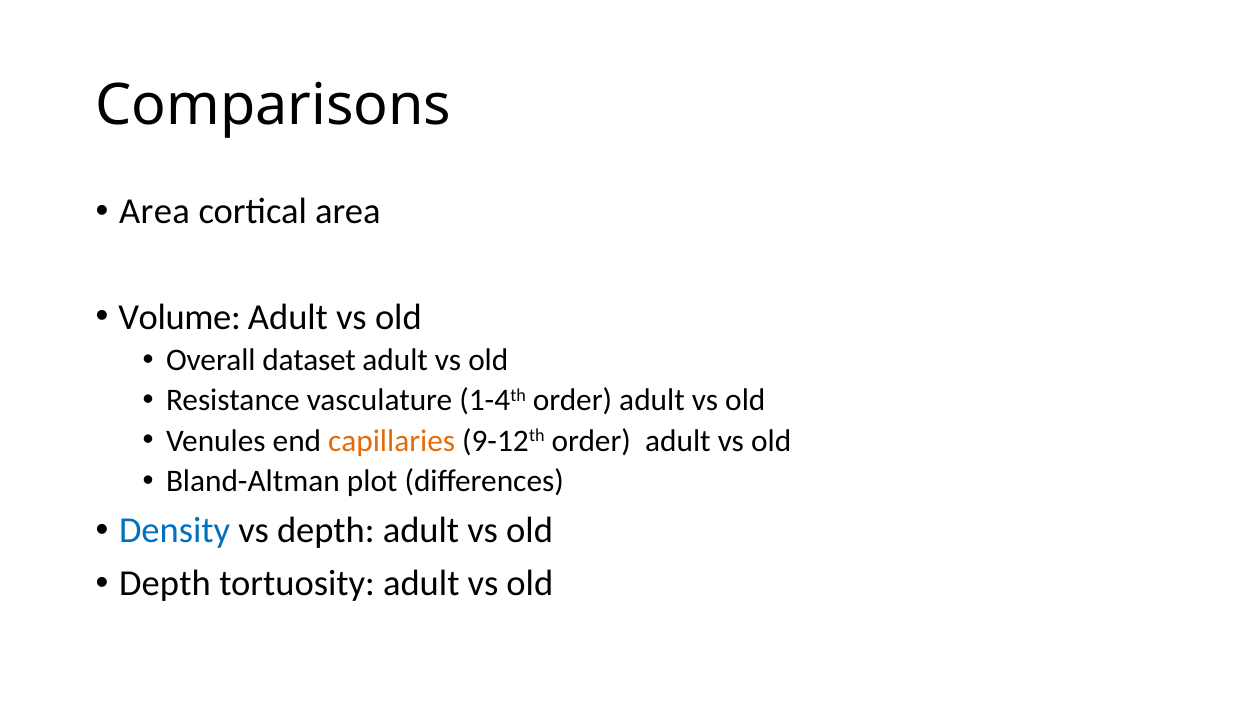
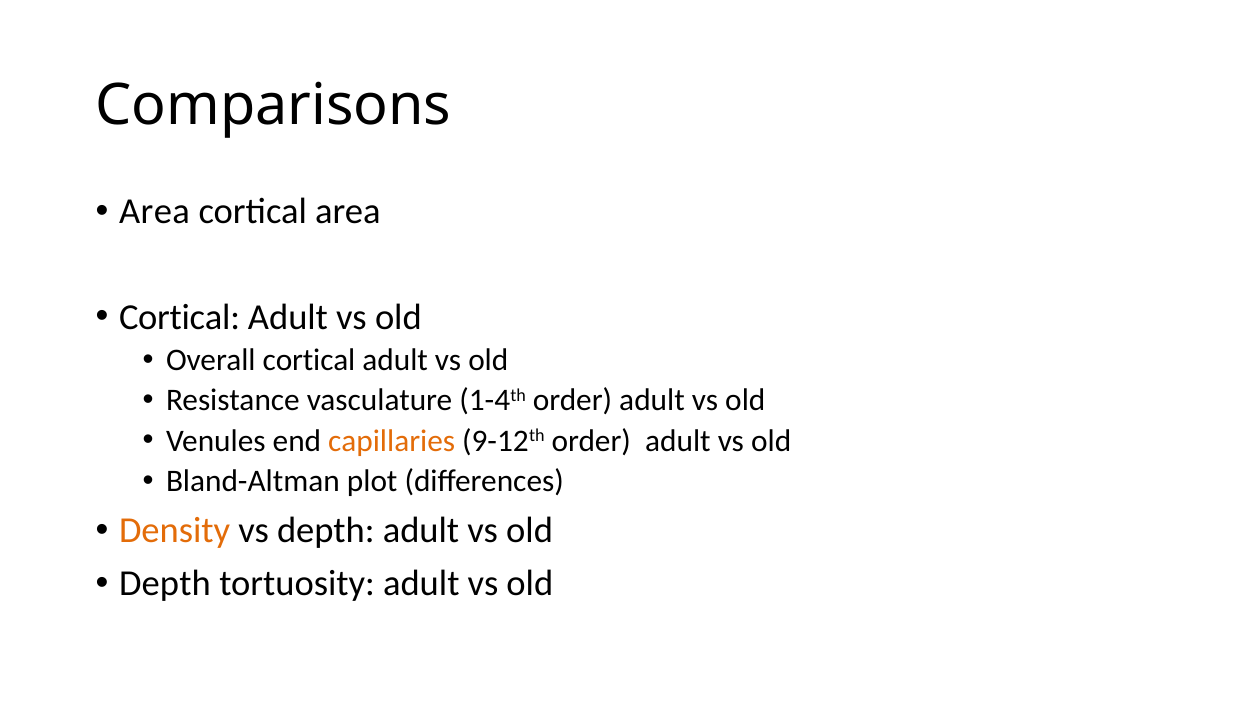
Volume at (180, 317): Volume -> Cortical
Overall dataset: dataset -> cortical
Density colour: blue -> orange
